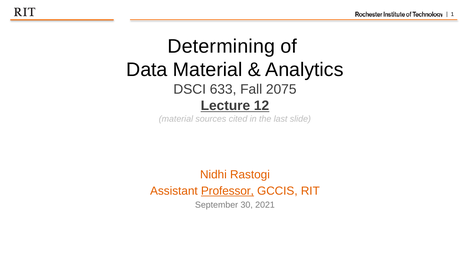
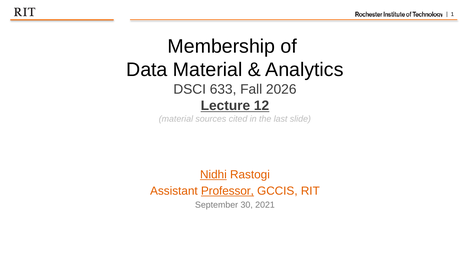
Determining: Determining -> Membership
2075: 2075 -> 2026
Nidhi underline: none -> present
